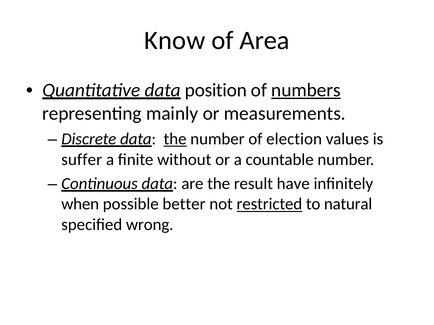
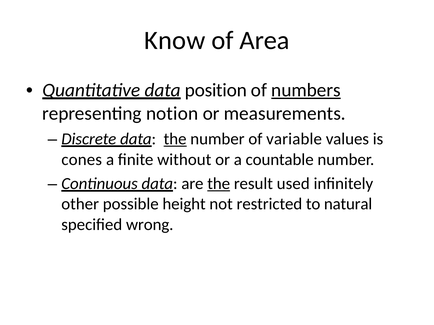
mainly: mainly -> notion
election: election -> variable
suffer: suffer -> cones
the at (219, 184) underline: none -> present
have: have -> used
when: when -> other
better: better -> height
restricted underline: present -> none
